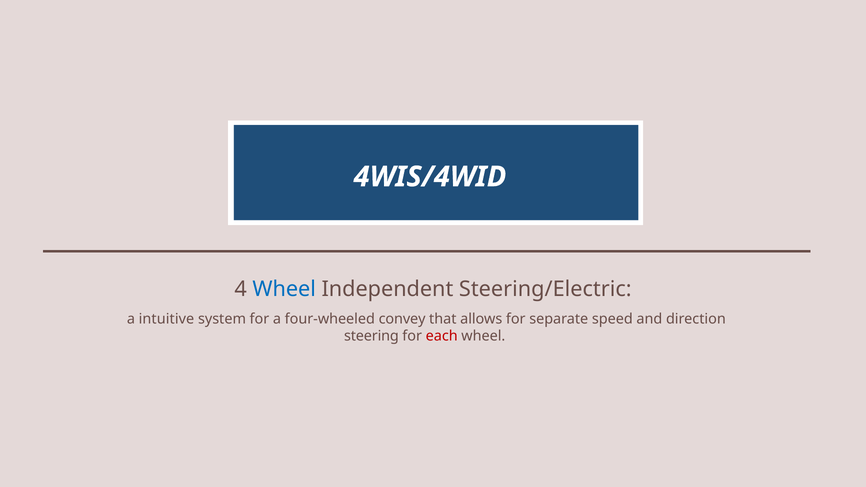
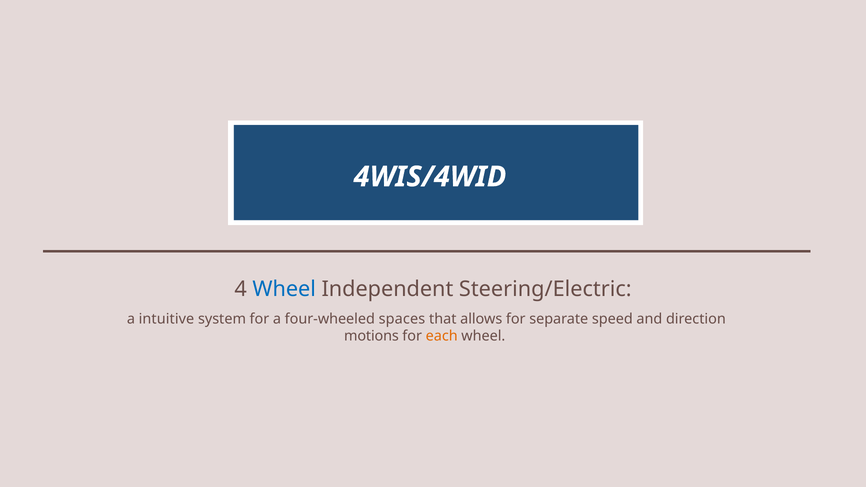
convey: convey -> spaces
steering: steering -> motions
each colour: red -> orange
